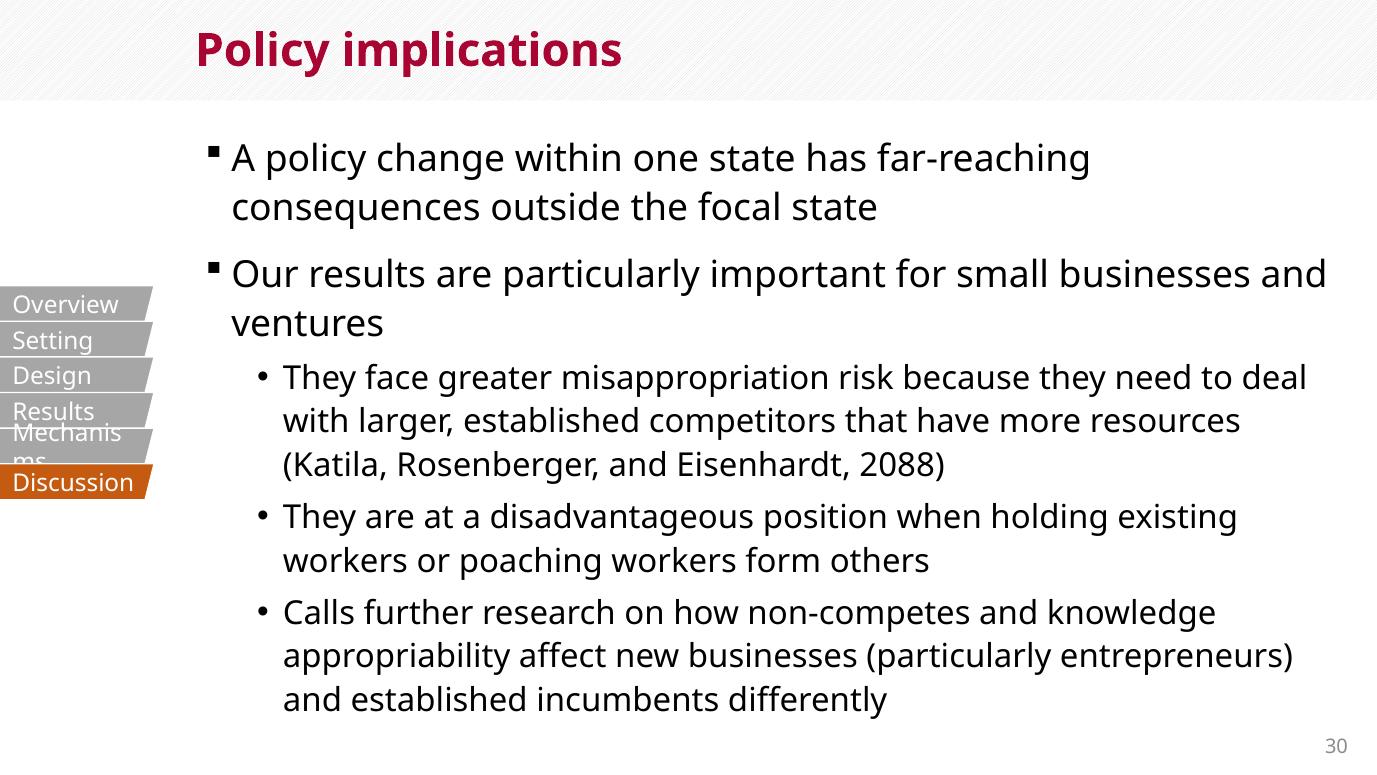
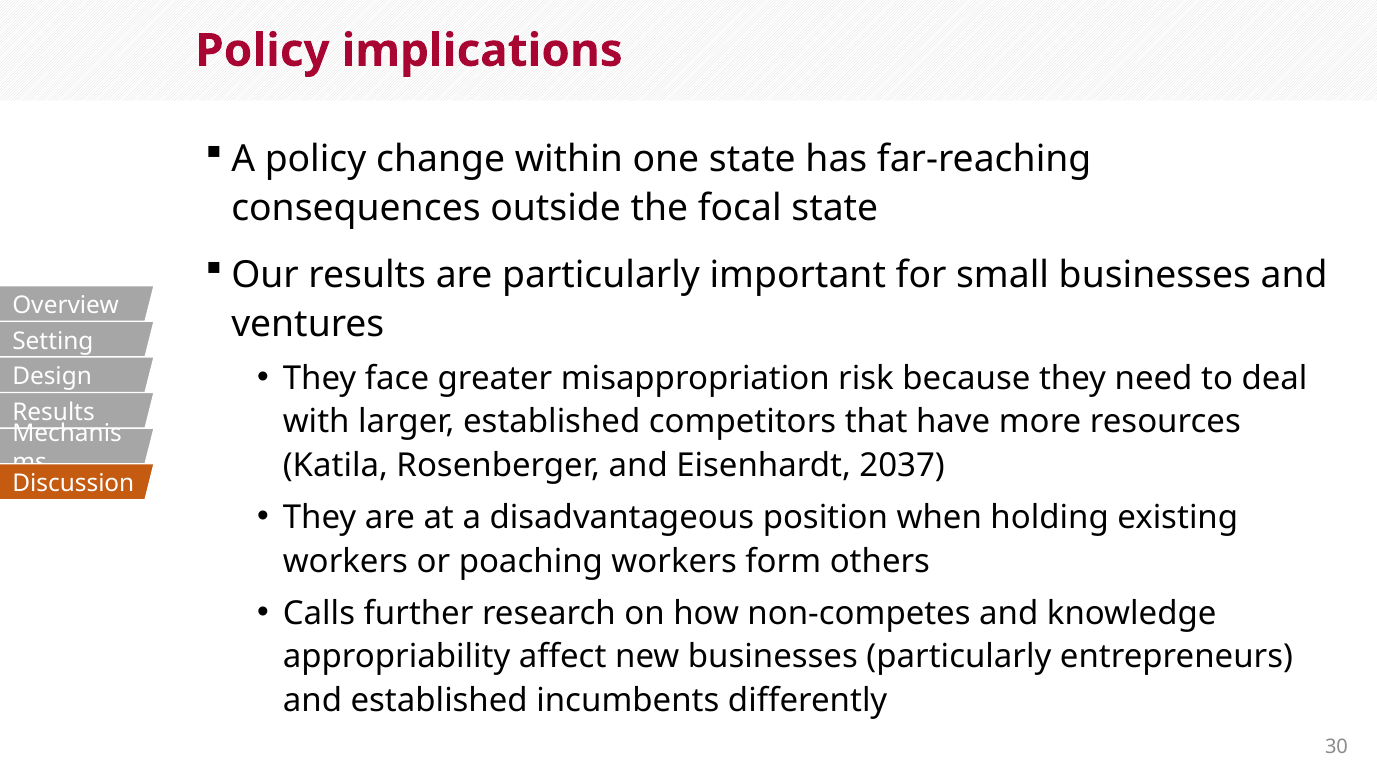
2088: 2088 -> 2037
